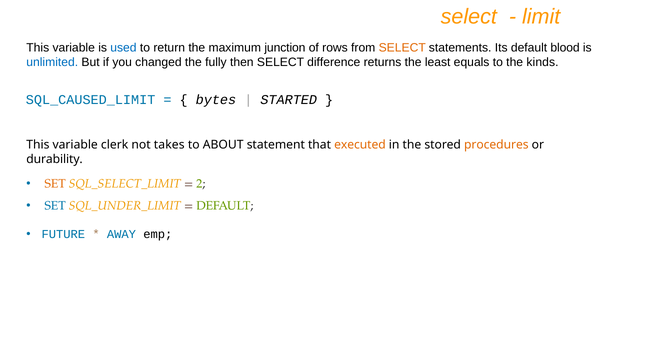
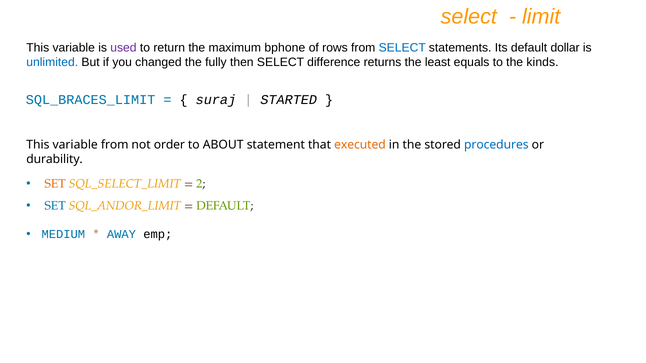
used colour: blue -> purple
junction: junction -> bphone
SELECT at (402, 48) colour: orange -> blue
blood: blood -> dollar
SQL_CAUSED_LIMIT: SQL_CAUSED_LIMIT -> SQL_BRACES_LIMIT
bytes: bytes -> suraj
variable clerk: clerk -> from
takes: takes -> order
procedures colour: orange -> blue
SQL_UNDER_LIMIT: SQL_UNDER_LIMIT -> SQL_ANDOR_LIMIT
FUTURE: FUTURE -> MEDIUM
